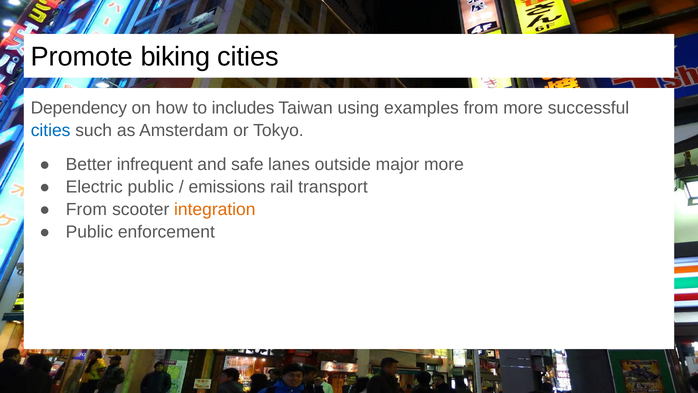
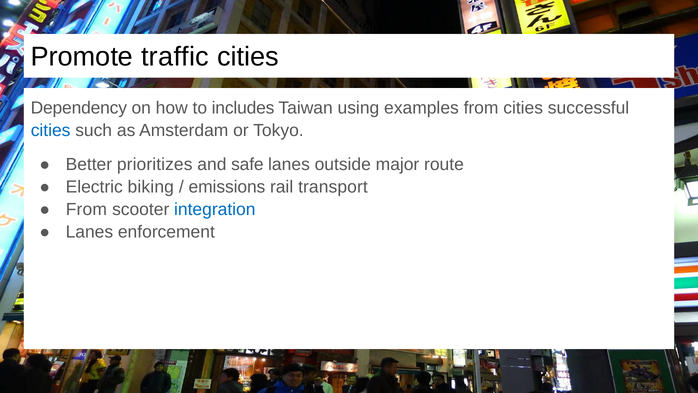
biking: biking -> traffic
from more: more -> cities
infrequent: infrequent -> prioritizes
major more: more -> route
Electric public: public -> biking
integration colour: orange -> blue
Public at (89, 232): Public -> Lanes
